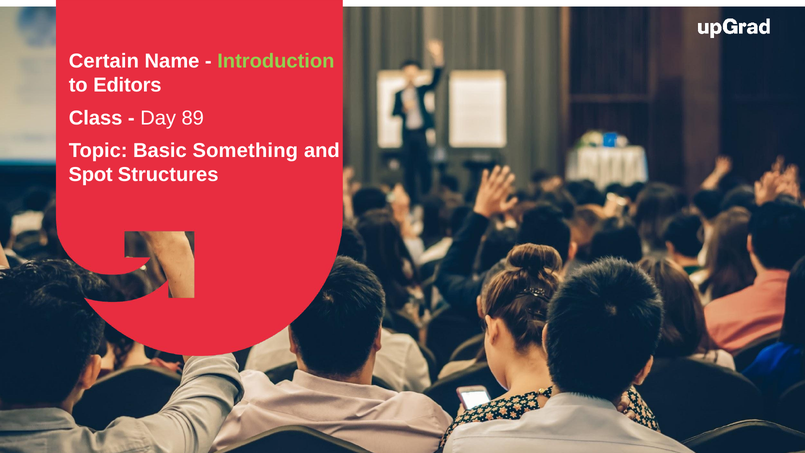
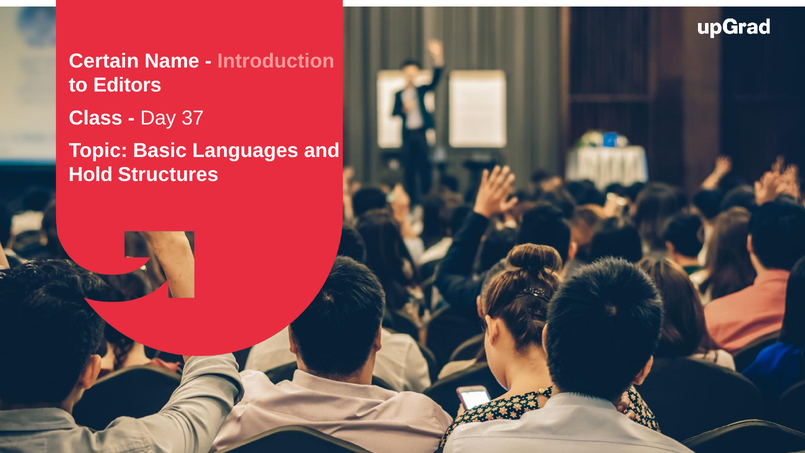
Introduction colour: light green -> pink
89: 89 -> 37
Something: Something -> Languages
Spot: Spot -> Hold
